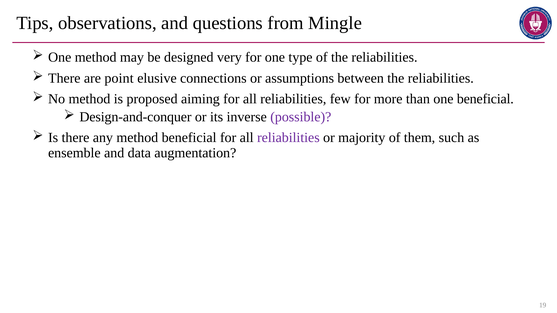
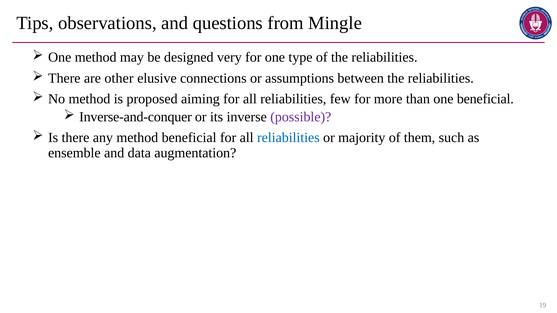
point: point -> other
Design-and-conquer: Design-and-conquer -> Inverse-and-conquer
reliabilities at (288, 138) colour: purple -> blue
